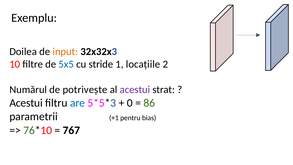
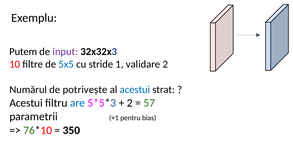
Doilea: Doilea -> Putem
input colour: orange -> purple
locațiile: locațiile -> validare
acestui at (135, 90) colour: purple -> blue
0 at (130, 103): 0 -> 2
86: 86 -> 57
767: 767 -> 350
